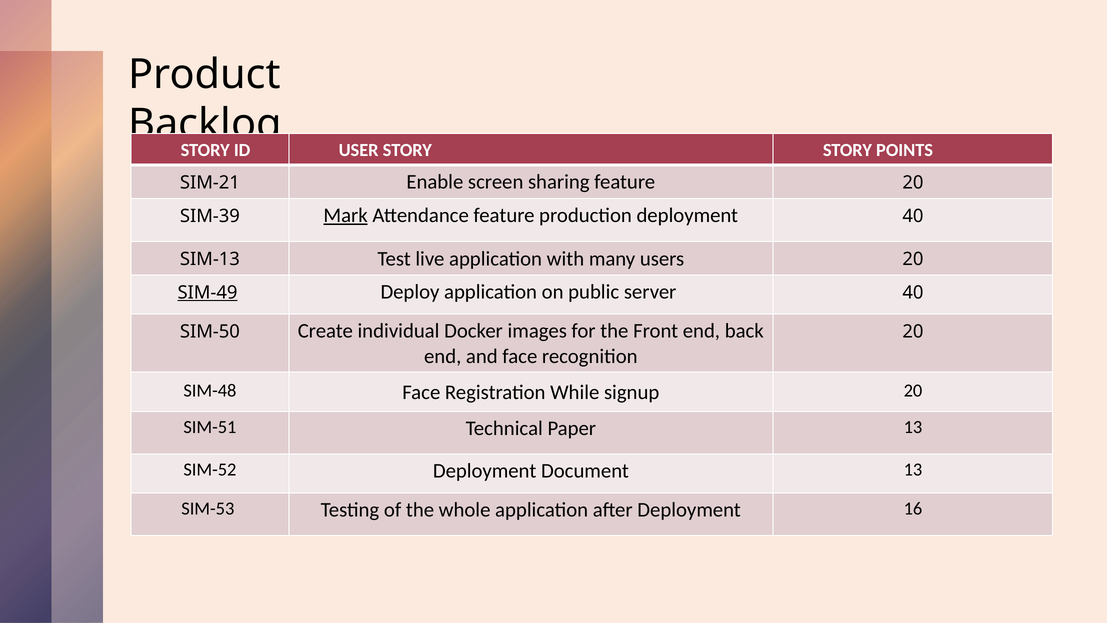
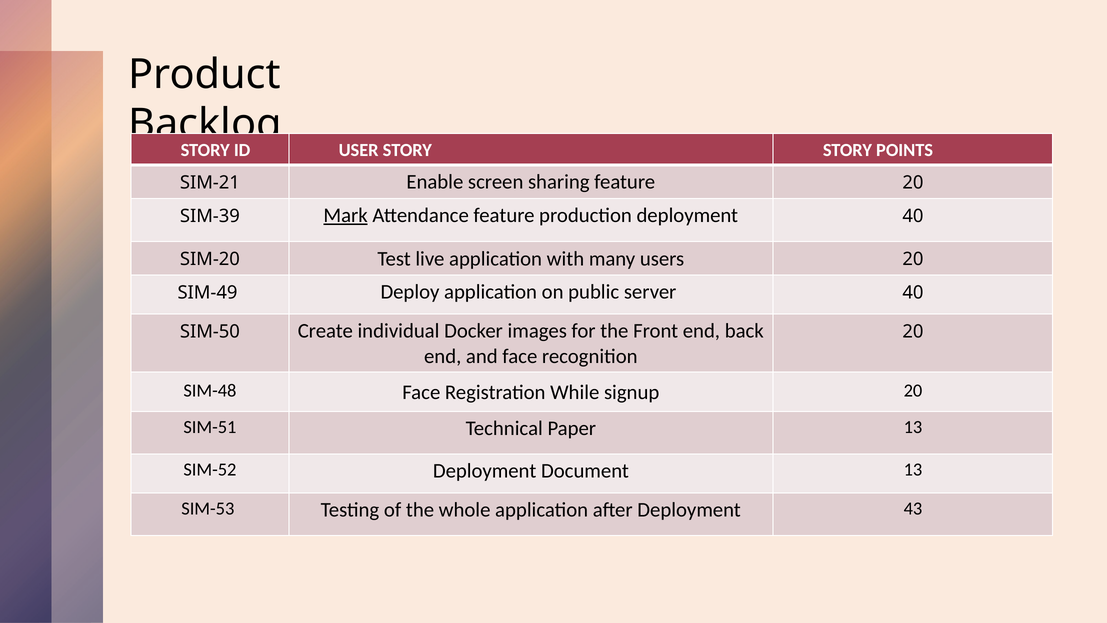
SIM-13: SIM-13 -> SIM-20
SIM-49 underline: present -> none
16: 16 -> 43
